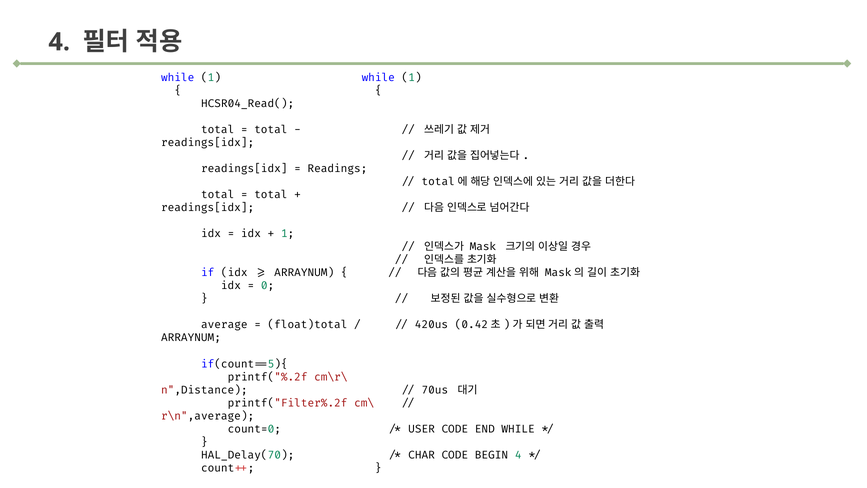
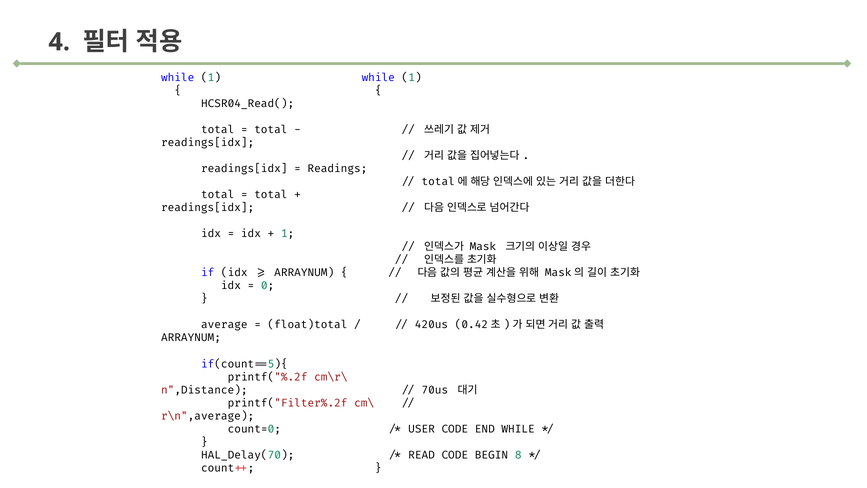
CHAR: CHAR -> READ
BEGIN 4: 4 -> 8
